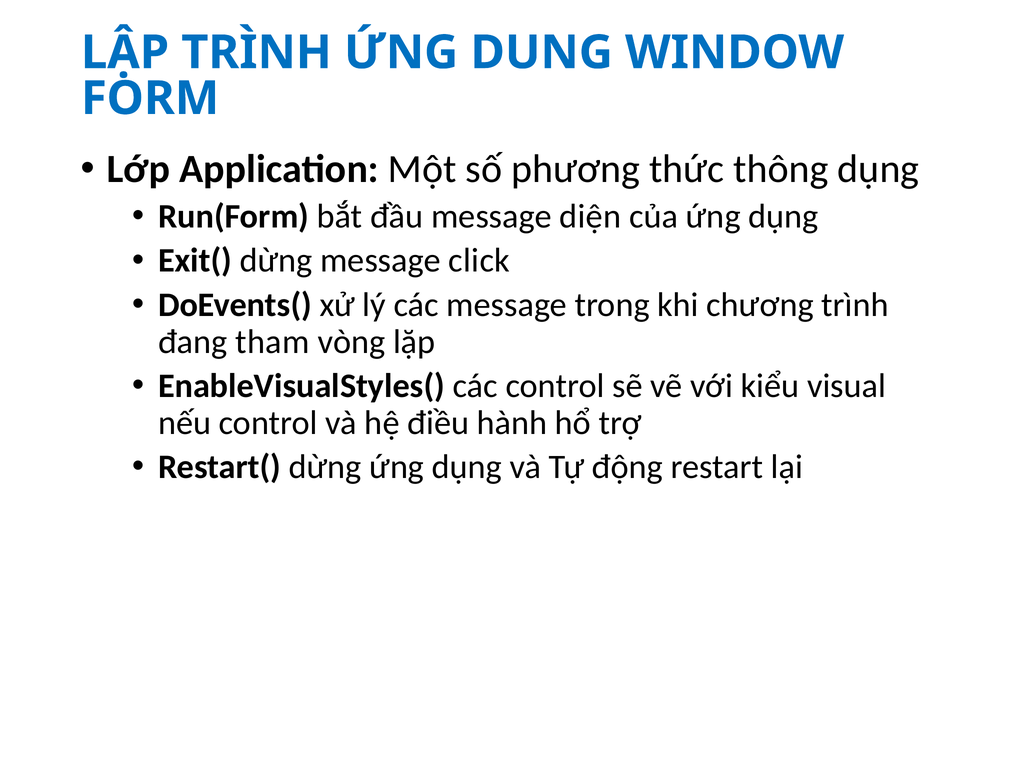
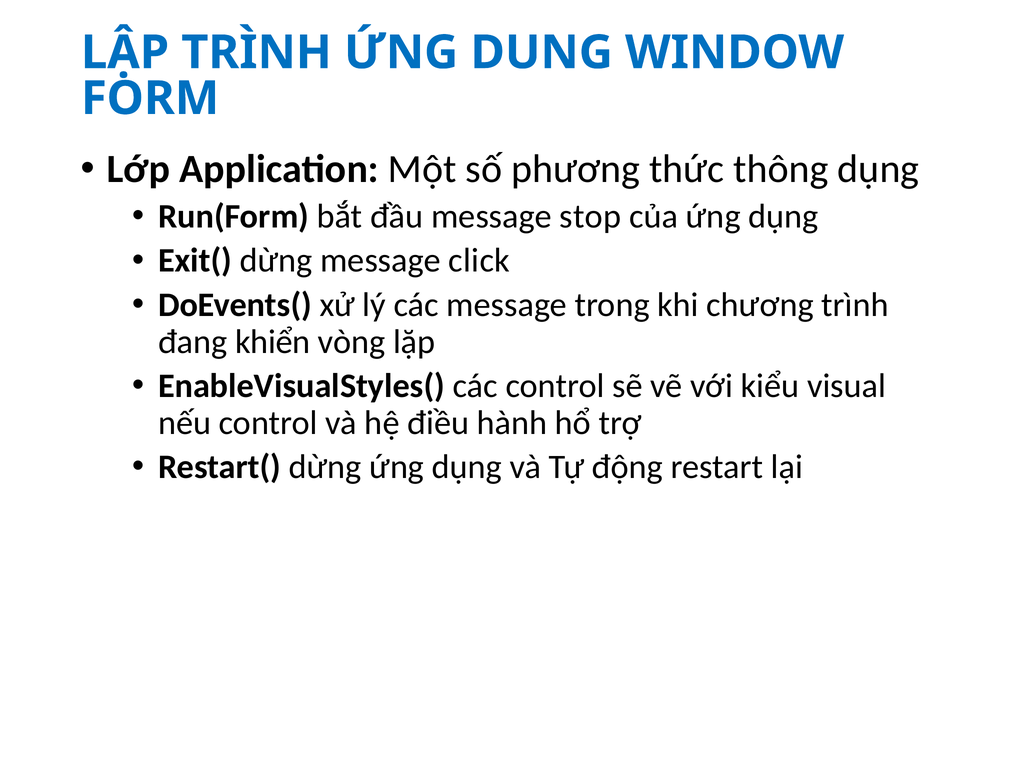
diện: diện -> stop
tham: tham -> khiển
